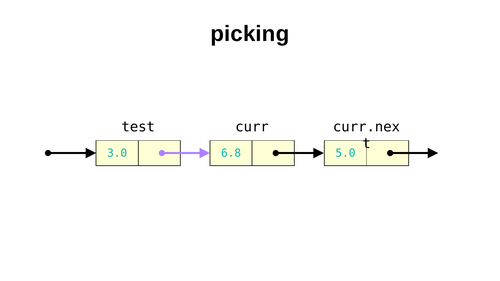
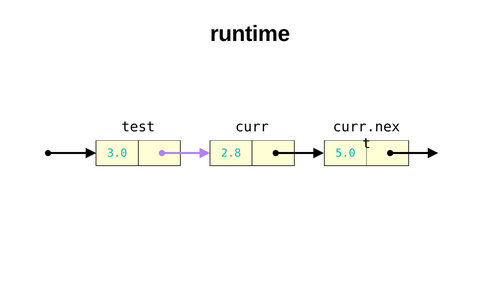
picking: picking -> runtime
6.8: 6.8 -> 2.8
